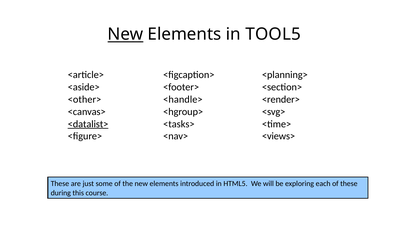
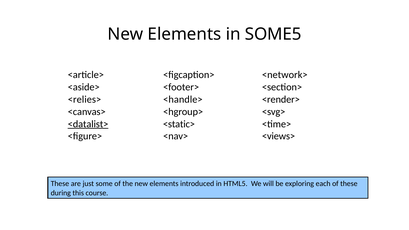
New at (125, 34) underline: present -> none
TOOL5: TOOL5 -> SOME5
<planning>: <planning> -> <network>
<other>: <other> -> <relies>
<tasks>: <tasks> -> <static>
